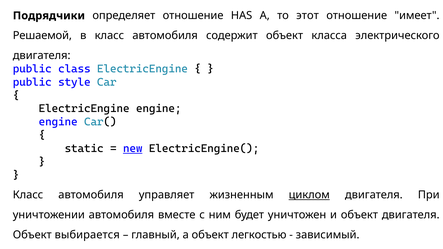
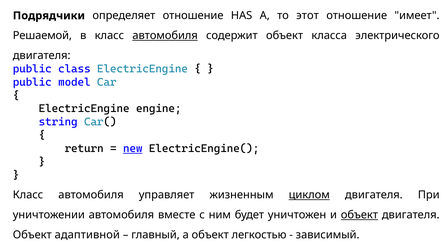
автомобиля at (165, 36) underline: none -> present
style: style -> model
engine at (58, 122): engine -> string
static: static -> return
объект at (359, 215) underline: none -> present
выбирается: выбирается -> адаптивной
